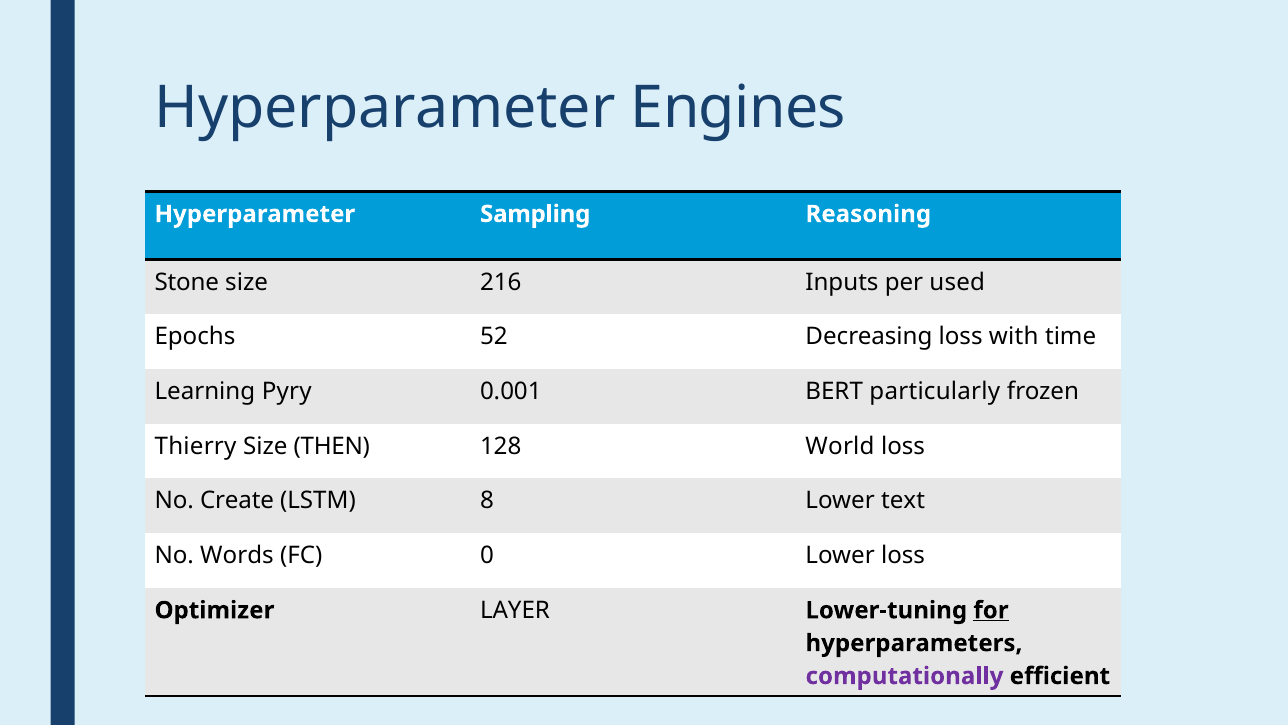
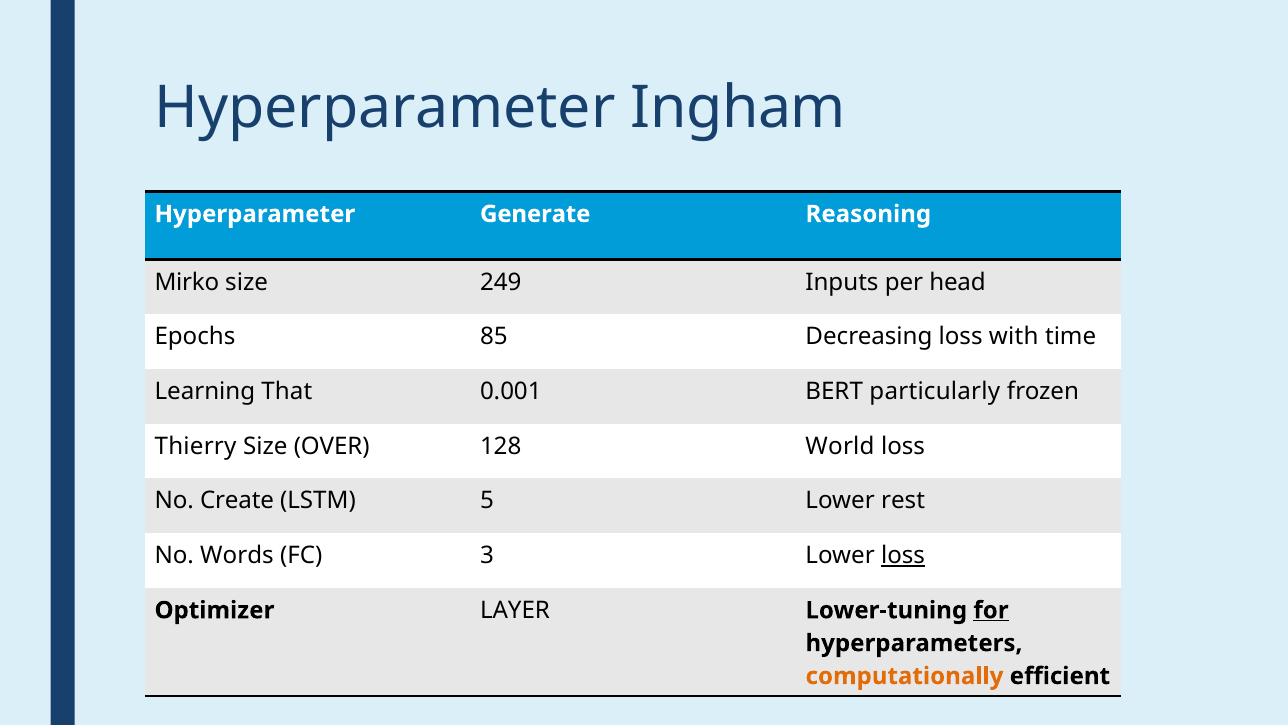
Engines: Engines -> Ingham
Sampling: Sampling -> Generate
Stone: Stone -> Mirko
216: 216 -> 249
used: used -> head
52: 52 -> 85
Pyry: Pyry -> That
THEN: THEN -> OVER
8: 8 -> 5
text: text -> rest
0: 0 -> 3
loss at (903, 555) underline: none -> present
computationally colour: purple -> orange
